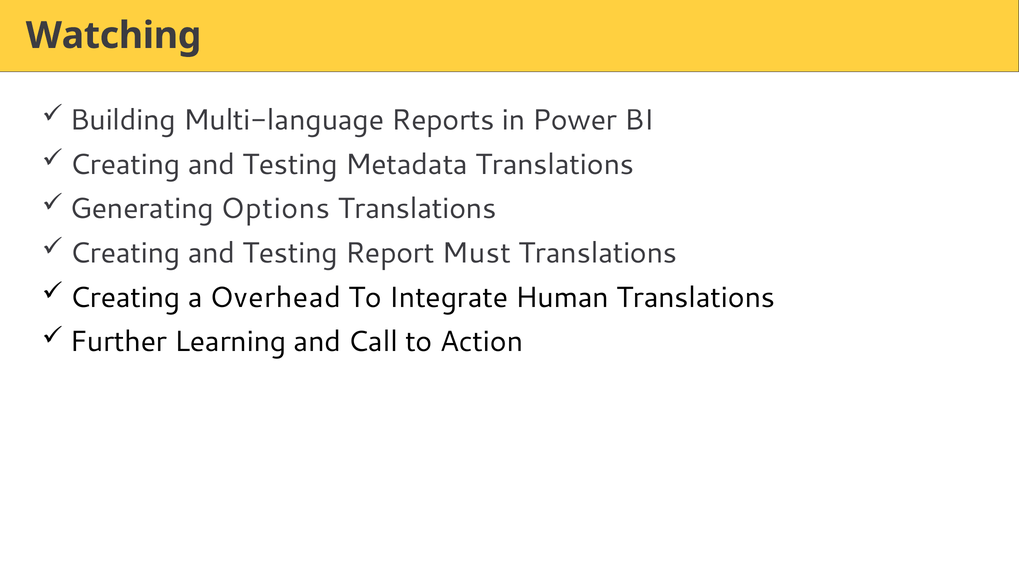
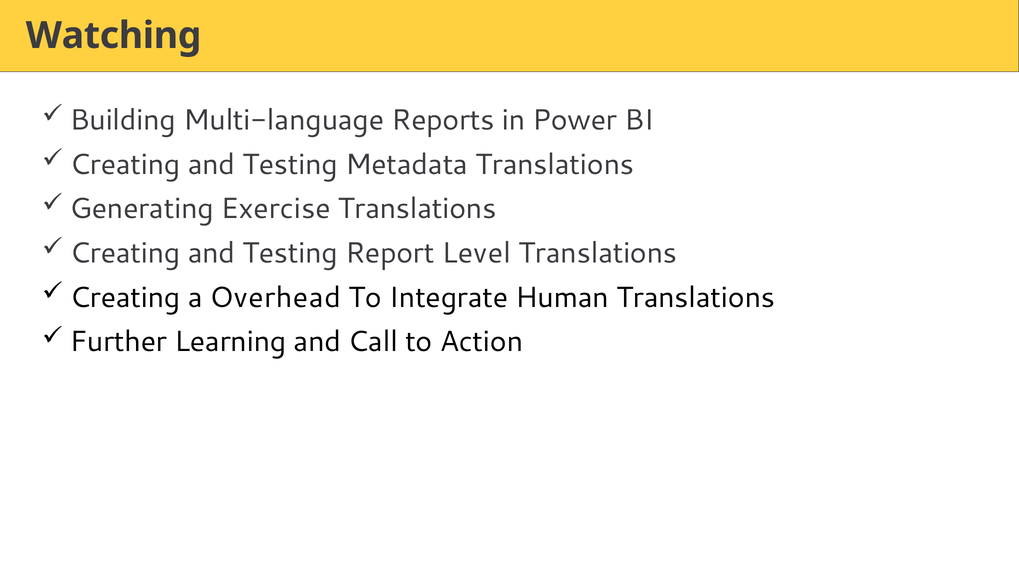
Options: Options -> Exercise
Must: Must -> Level
